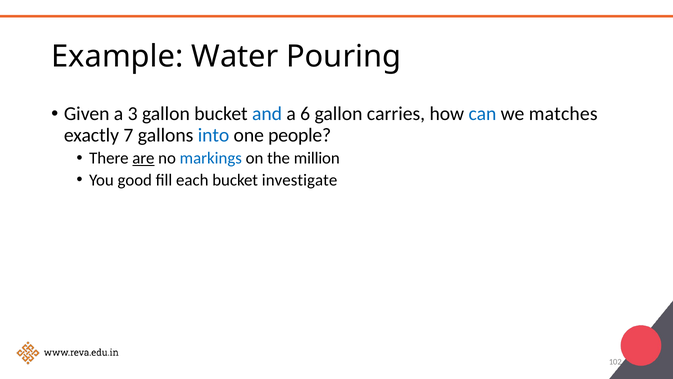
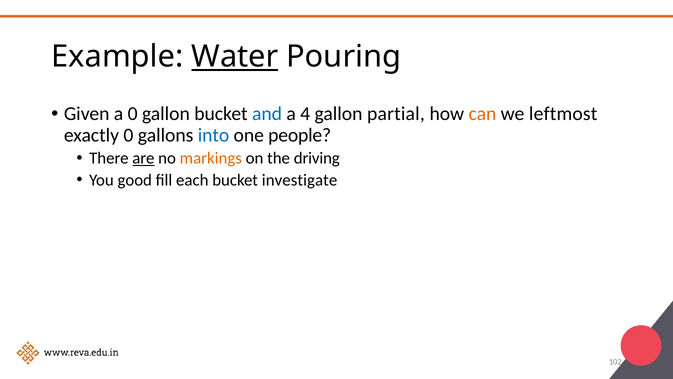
Water underline: none -> present
a 3: 3 -> 0
6: 6 -> 4
carries: carries -> partial
can colour: blue -> orange
matches: matches -> leftmost
exactly 7: 7 -> 0
markings colour: blue -> orange
million: million -> driving
